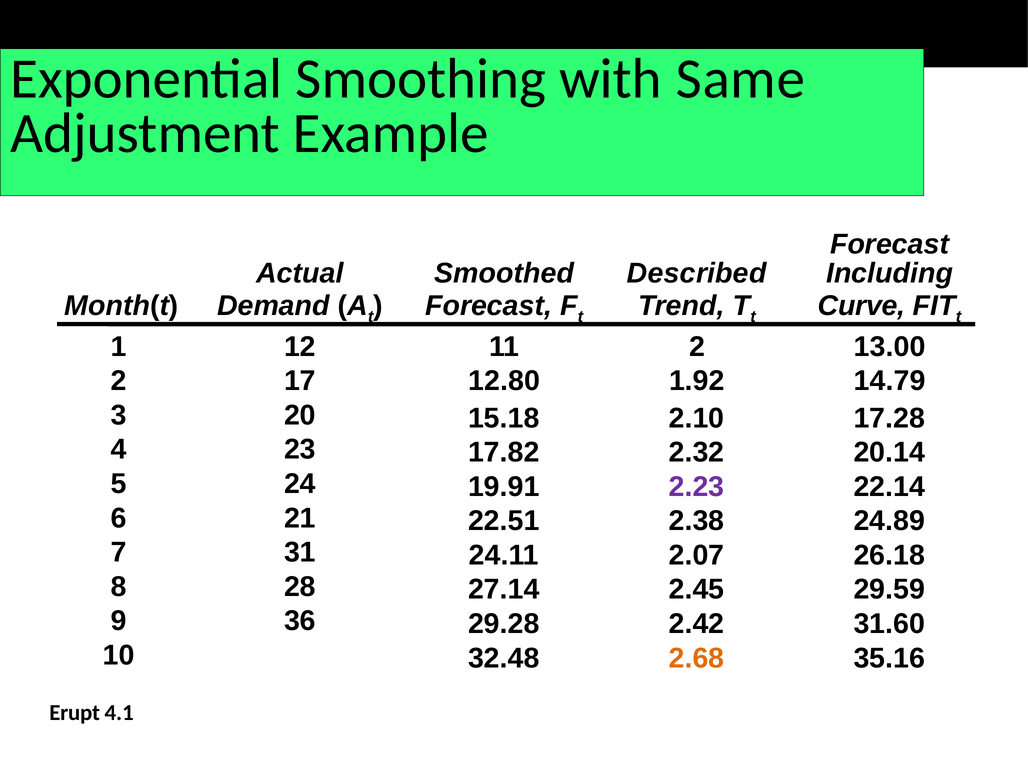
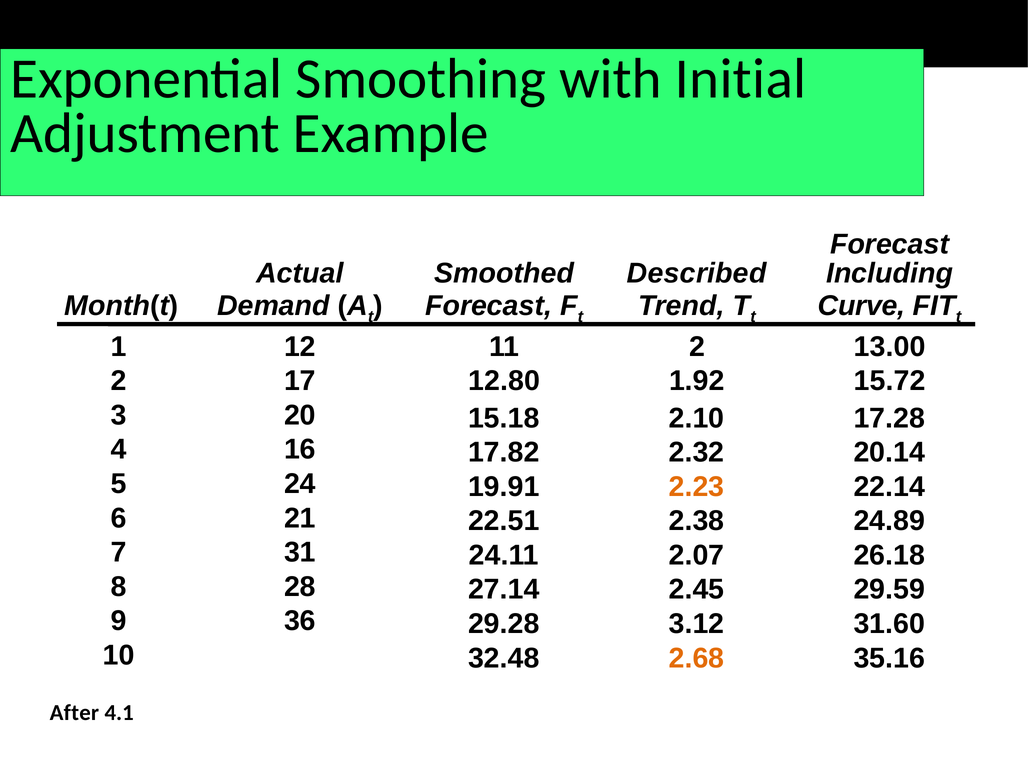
Same: Same -> Initial
14.79: 14.79 -> 15.72
23: 23 -> 16
2.23 colour: purple -> orange
2.42: 2.42 -> 3.12
Erupt: Erupt -> After
